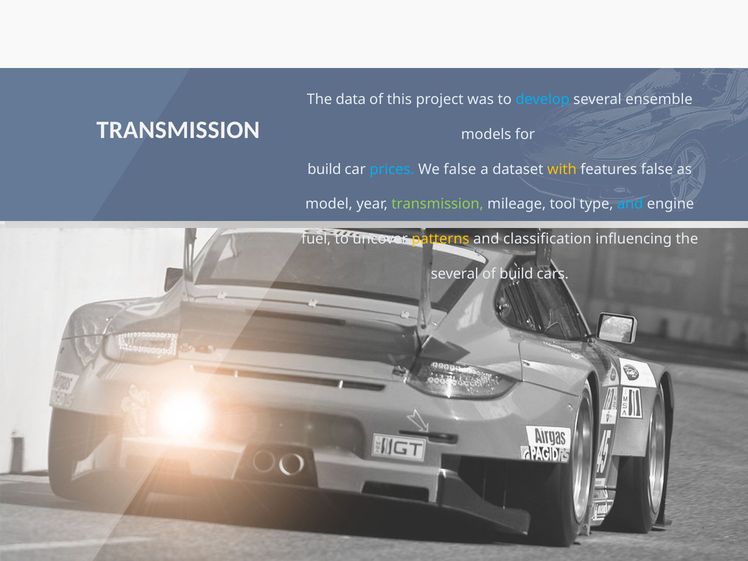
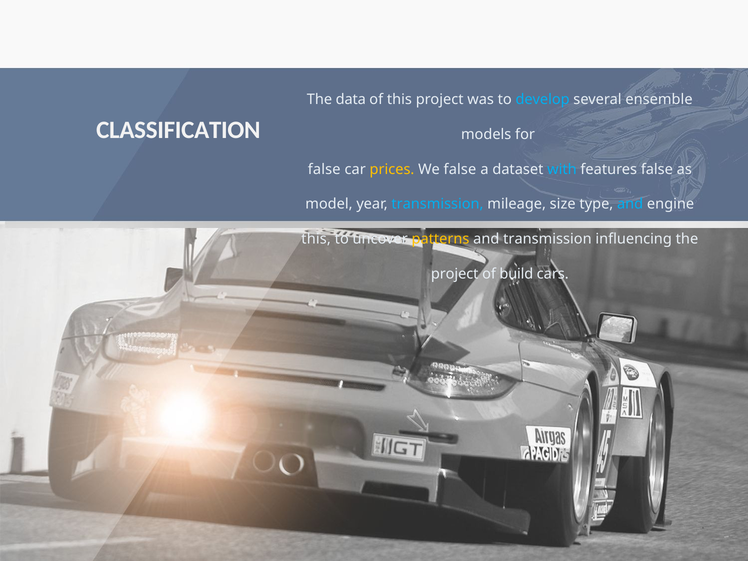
TRANSMISSION at (178, 130): TRANSMISSION -> CLASSIFICATION
build at (324, 169): build -> false
prices colour: light blue -> yellow
with colour: yellow -> light blue
transmission at (437, 204) colour: light green -> light blue
tool: tool -> size
fuel at (316, 239): fuel -> this
and classification: classification -> transmission
several at (455, 274): several -> project
